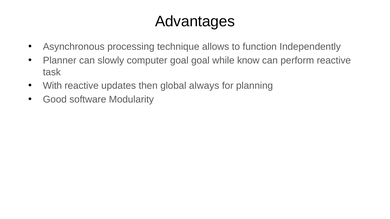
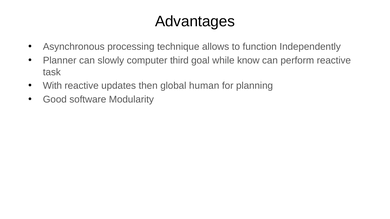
computer goal: goal -> third
always: always -> human
